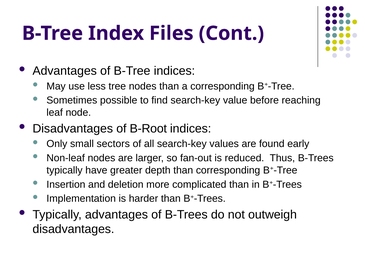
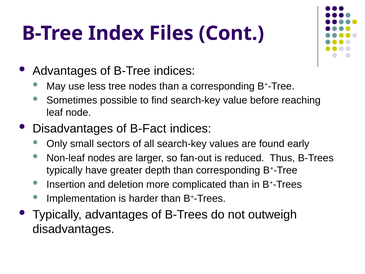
B-Root: B-Root -> B-Fact
